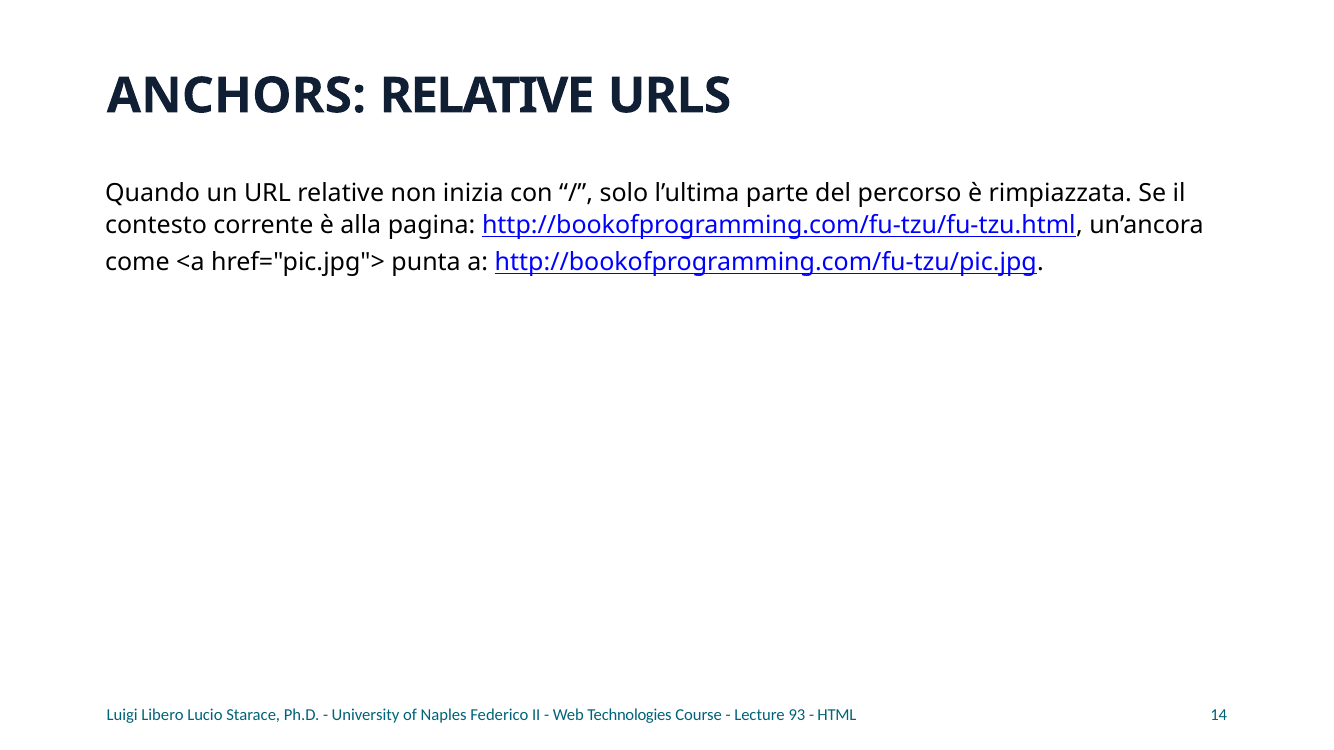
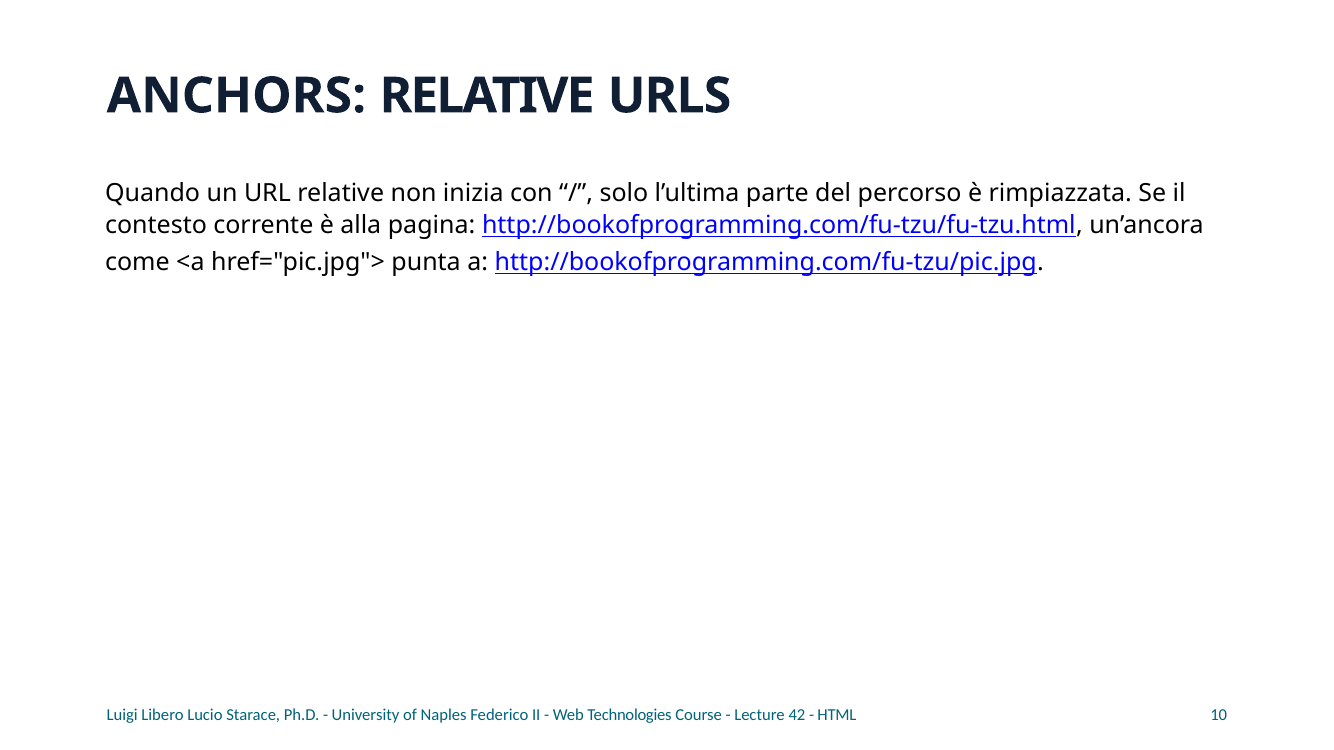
93: 93 -> 42
14: 14 -> 10
